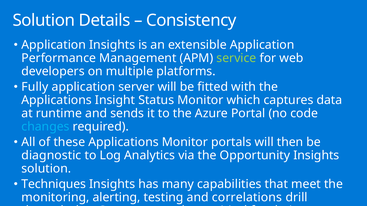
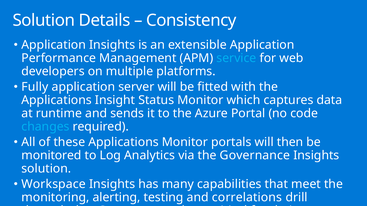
service colour: light green -> light blue
diagnostic: diagnostic -> monitored
Opportunity: Opportunity -> Governance
Techniques: Techniques -> Workspace
